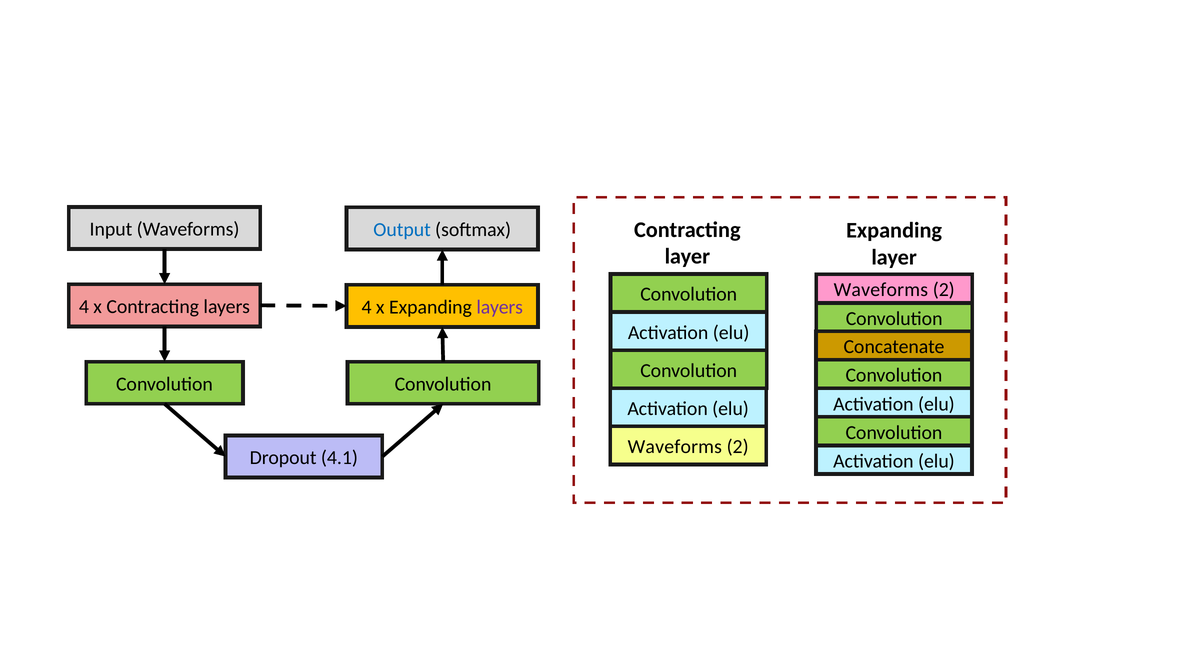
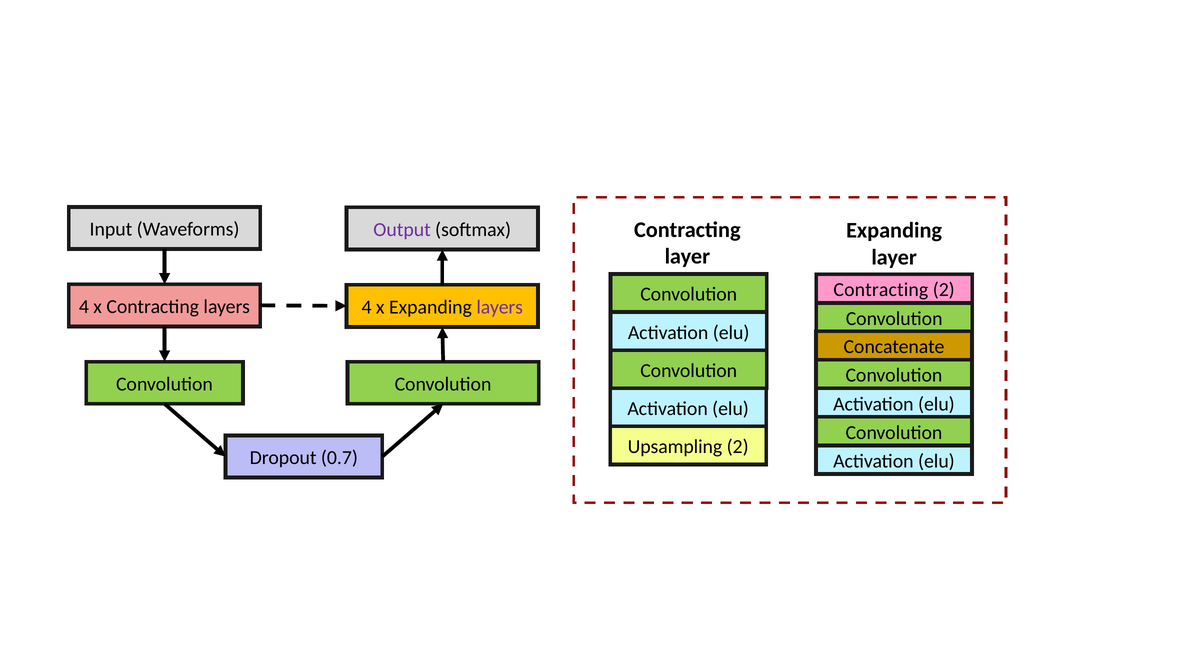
Output colour: blue -> purple
Waveforms at (881, 290): Waveforms -> Contracting
Waveforms at (675, 447): Waveforms -> Upsampling
4.1: 4.1 -> 0.7
